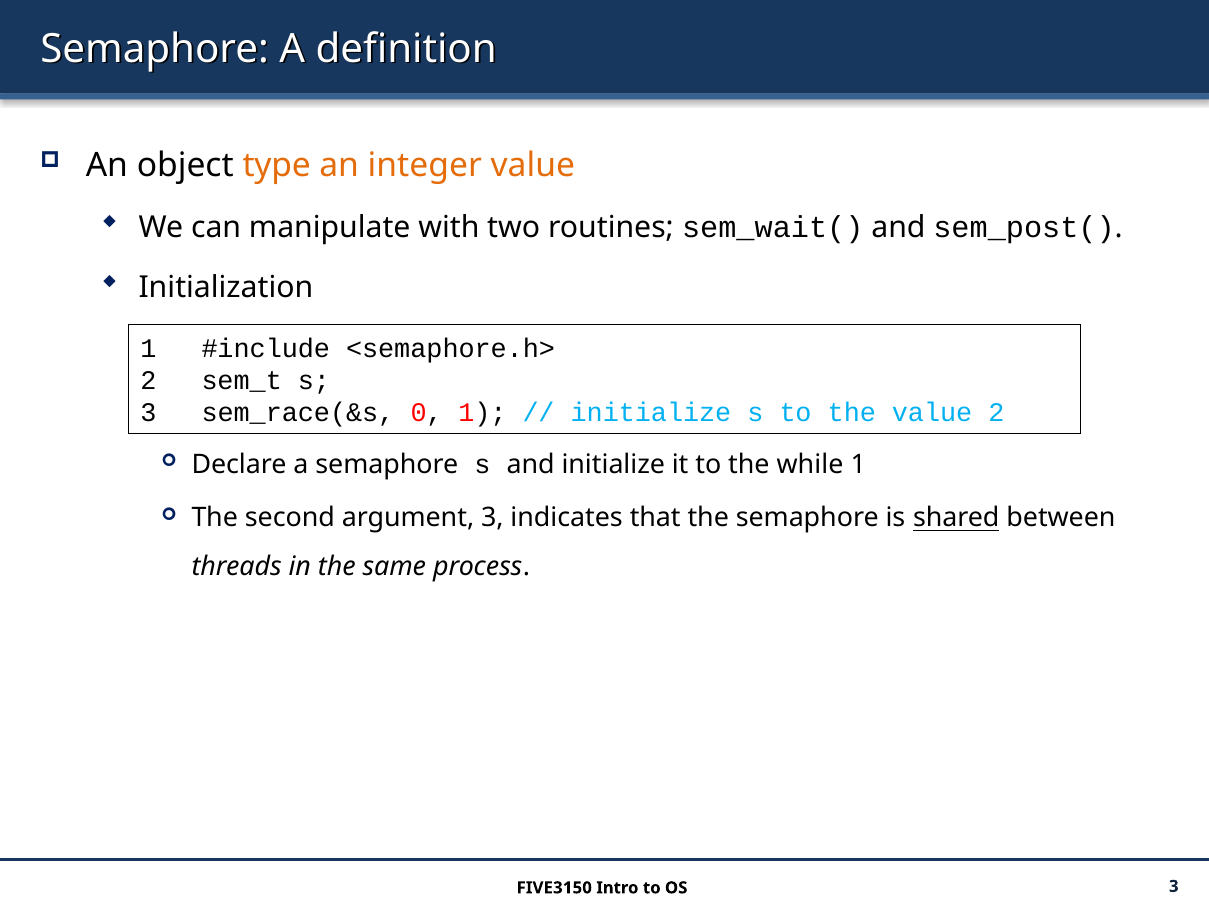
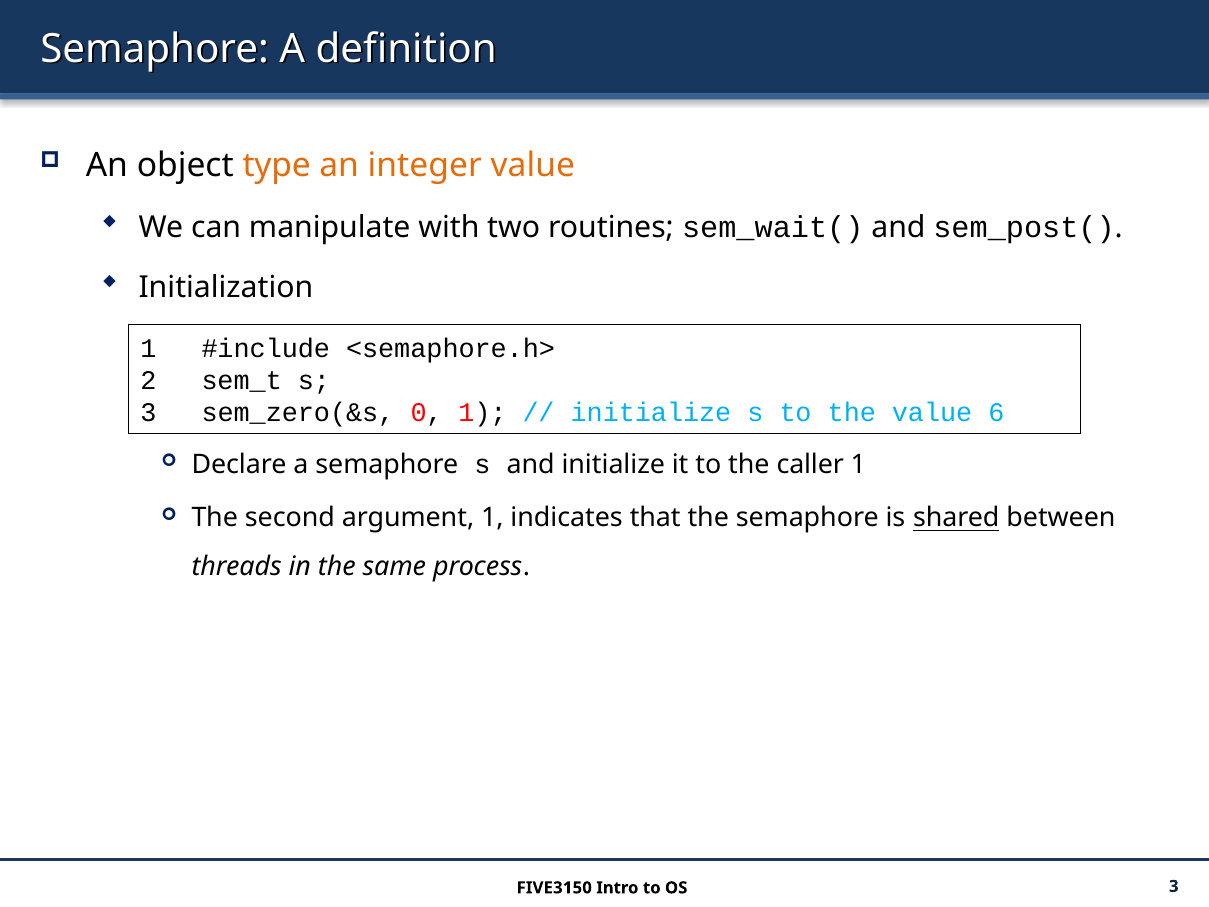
sem_race(&s: sem_race(&s -> sem_zero(&s
value 2: 2 -> 6
while: while -> caller
argument 3: 3 -> 1
